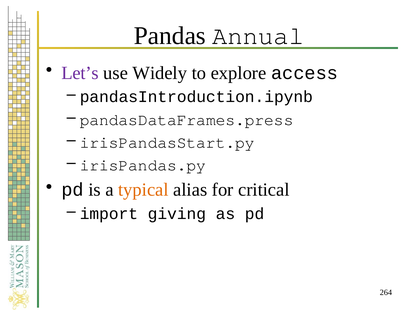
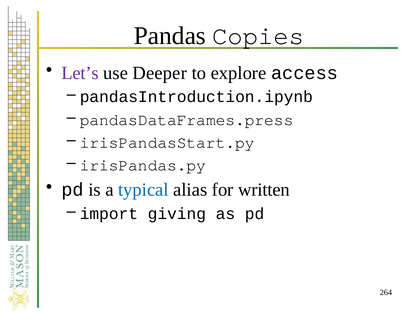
Annual: Annual -> Copies
Widely: Widely -> Deeper
typical colour: orange -> blue
critical: critical -> written
